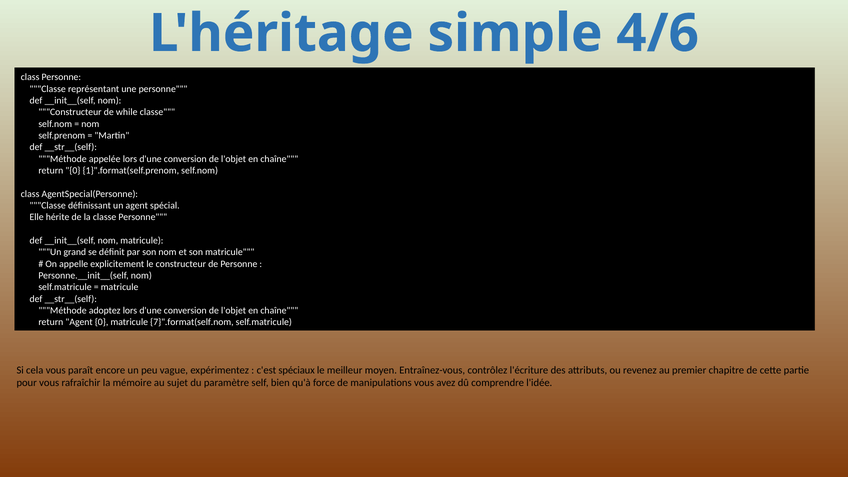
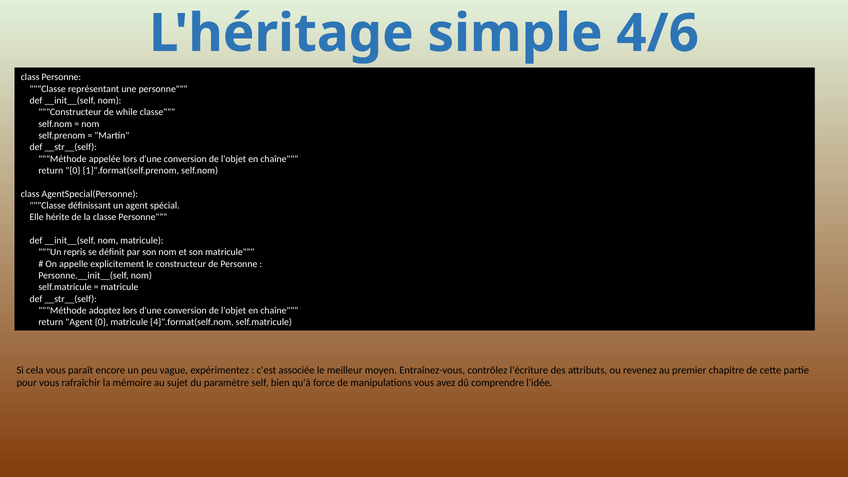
grand: grand -> repris
7}".format(self.nom: 7}".format(self.nom -> 4}".format(self.nom
spéciaux: spéciaux -> associée
